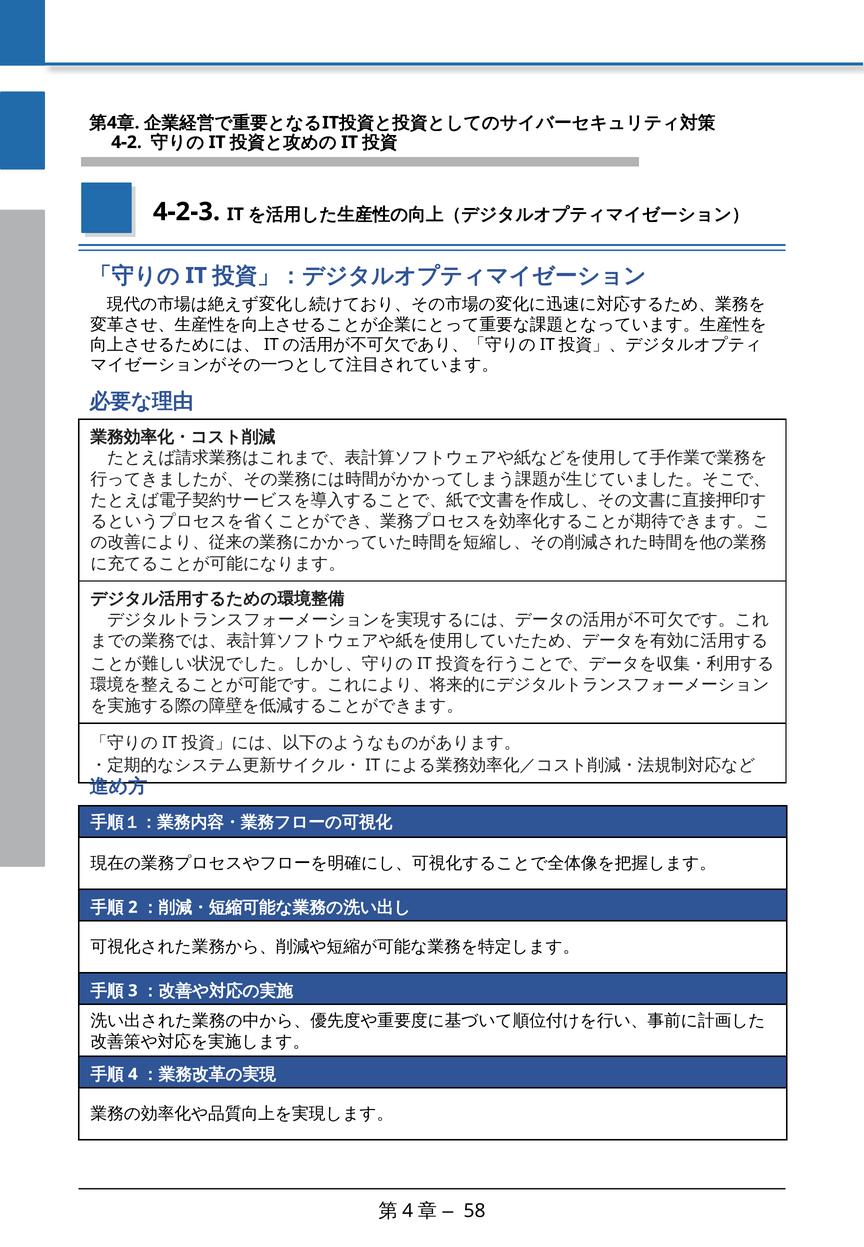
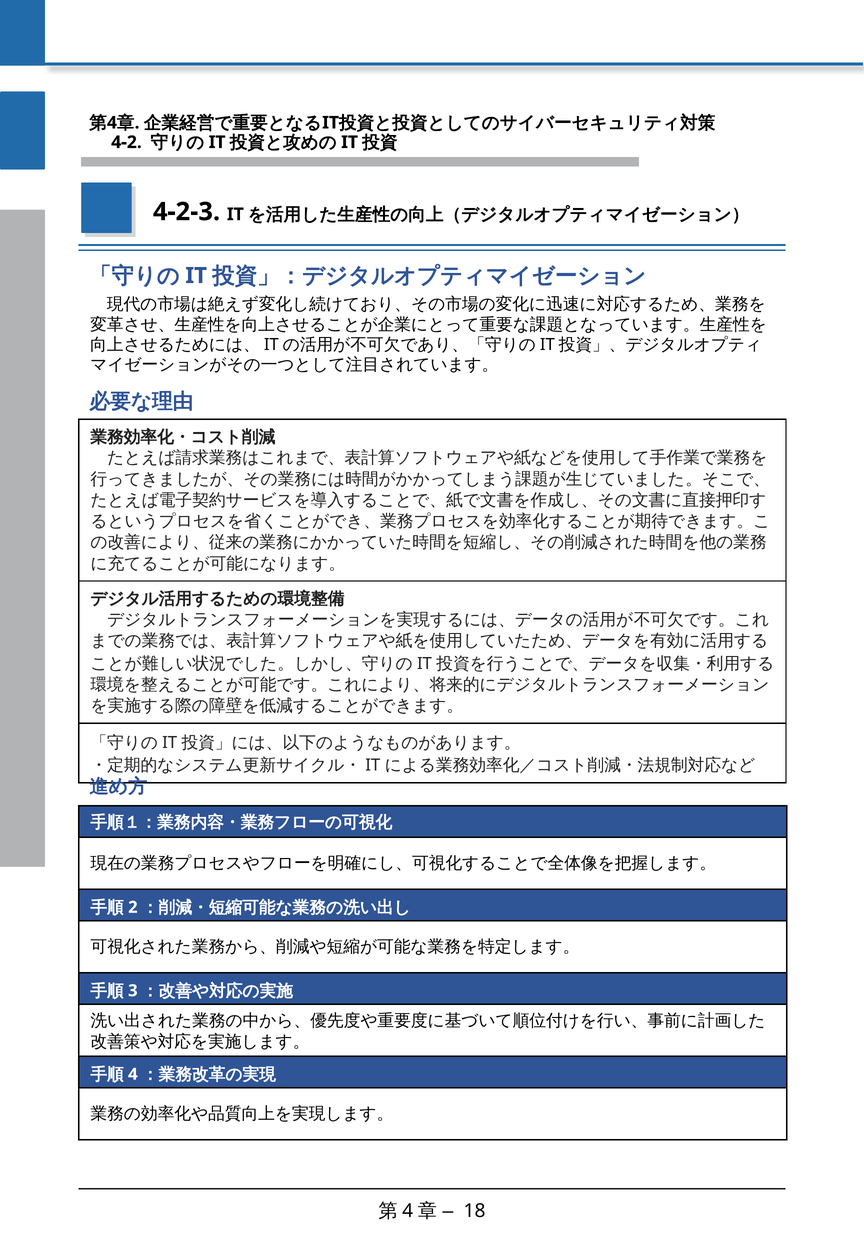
58: 58 -> 18
